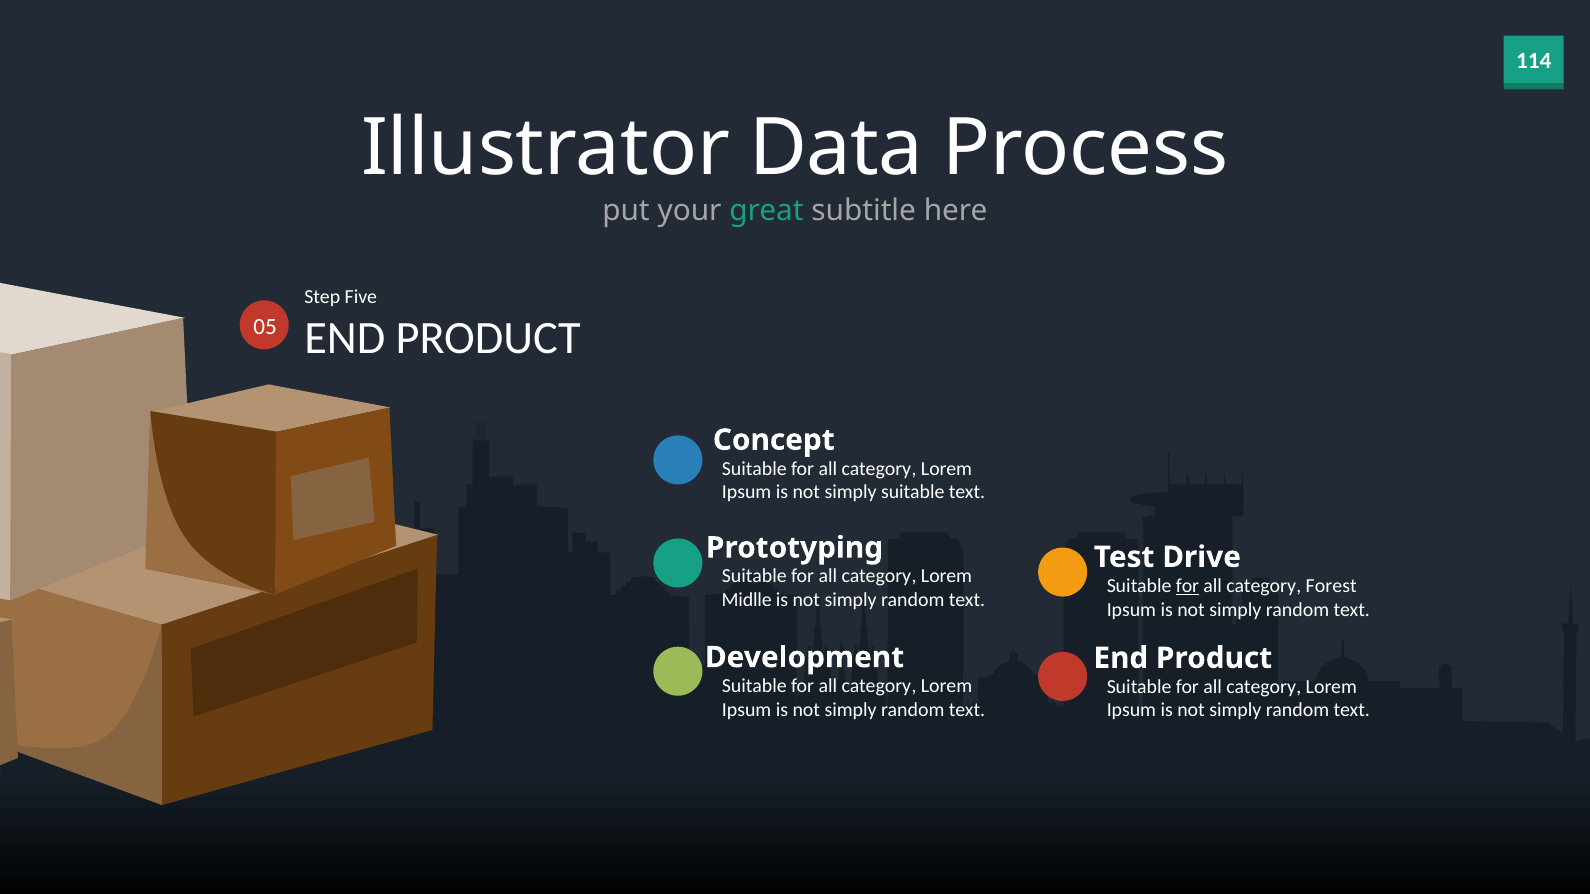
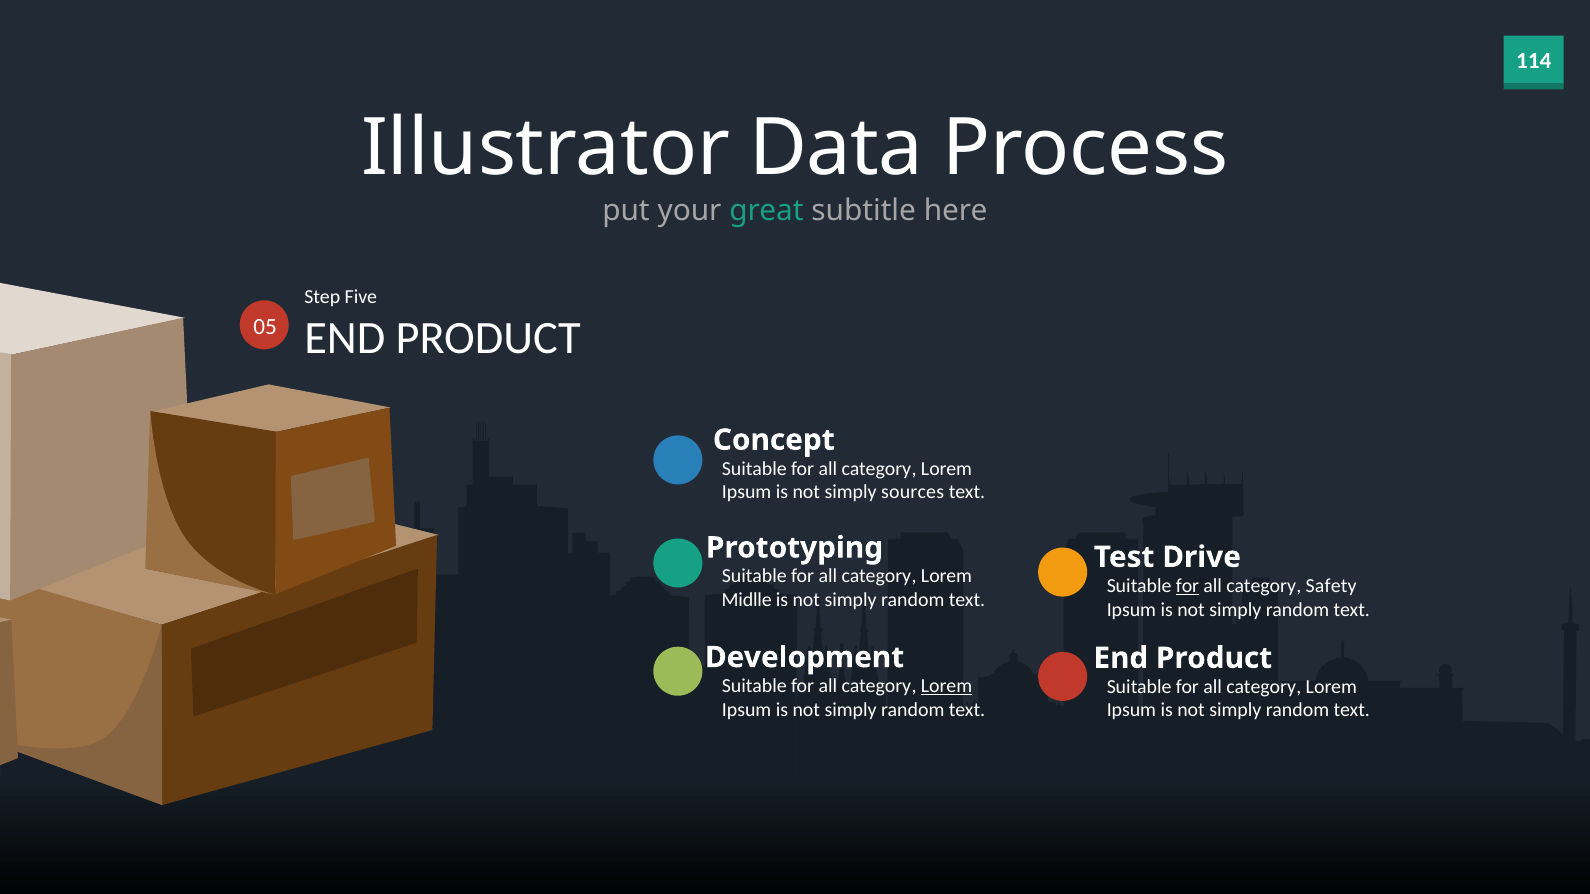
simply suitable: suitable -> sources
Forest: Forest -> Safety
Lorem at (947, 686) underline: none -> present
